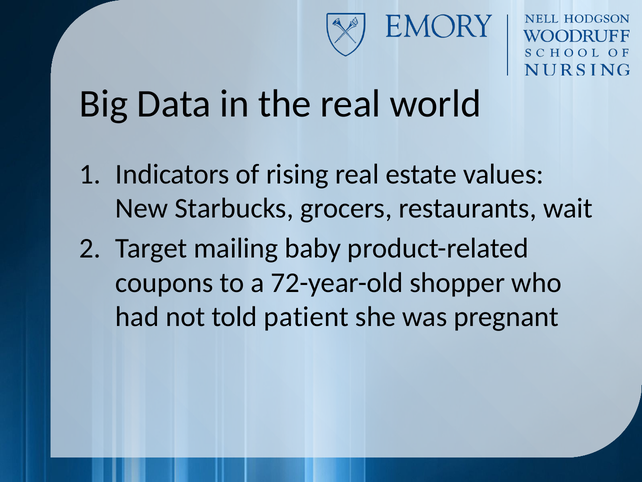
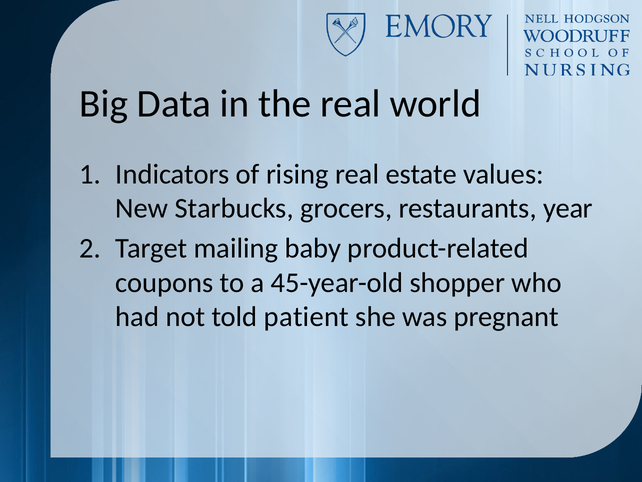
wait: wait -> year
72-year-old: 72-year-old -> 45-year-old
